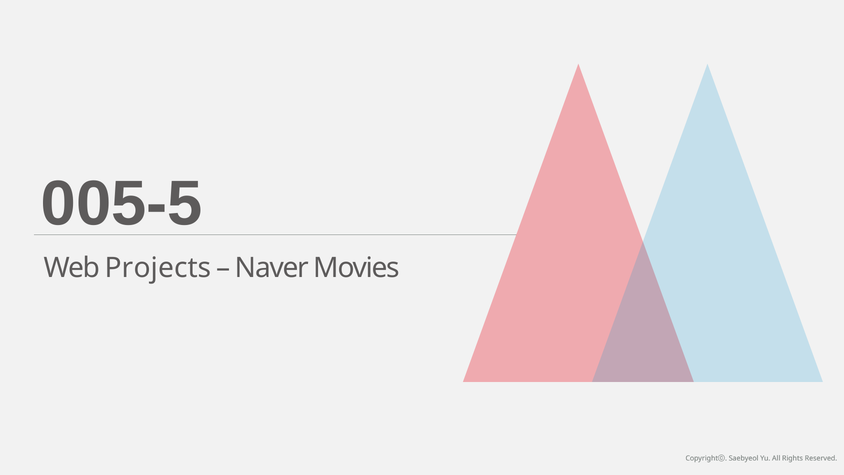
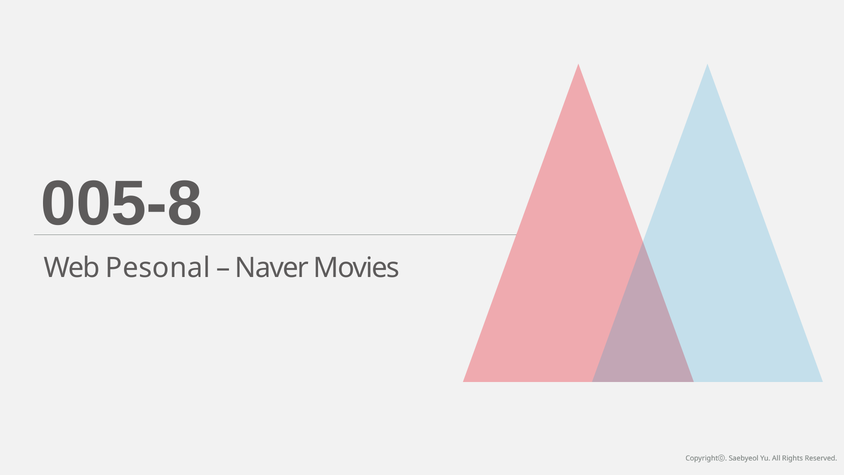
005-5: 005-5 -> 005-8
Projects: Projects -> Pesonal
